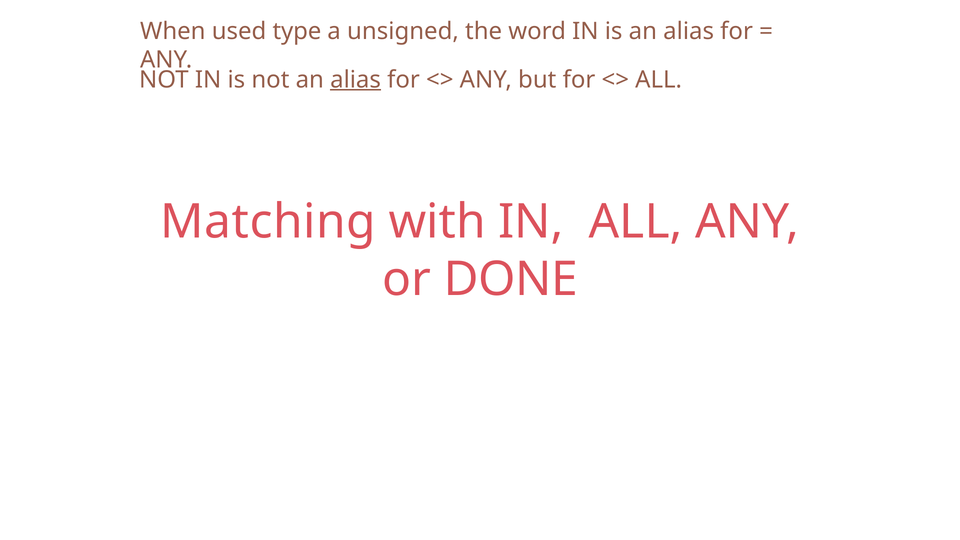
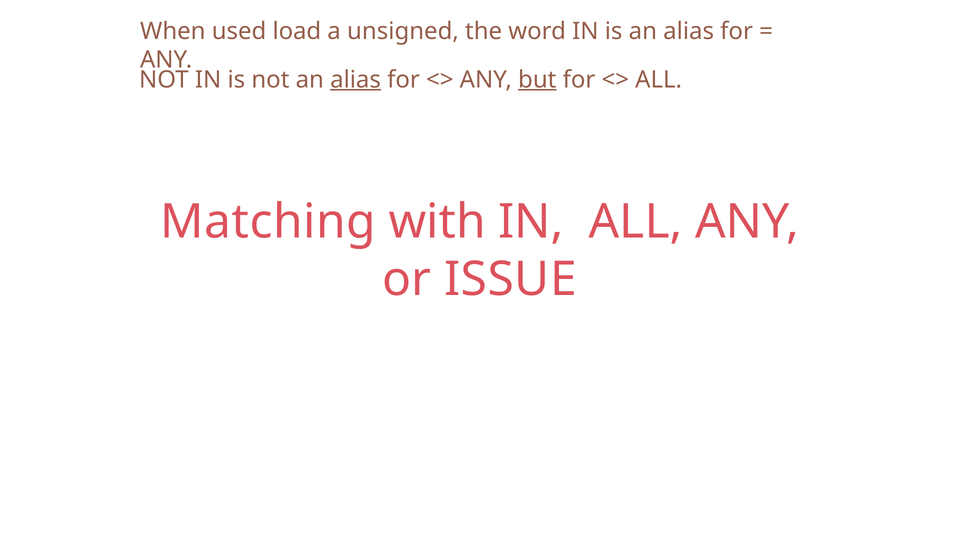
type: type -> load
but underline: none -> present
DONE: DONE -> ISSUE
